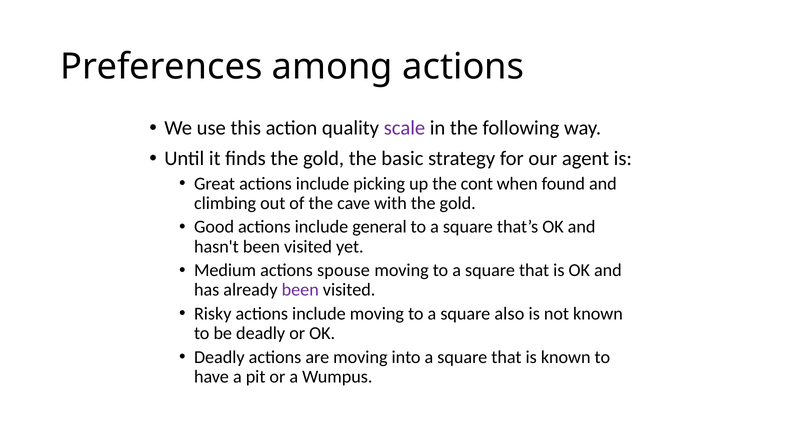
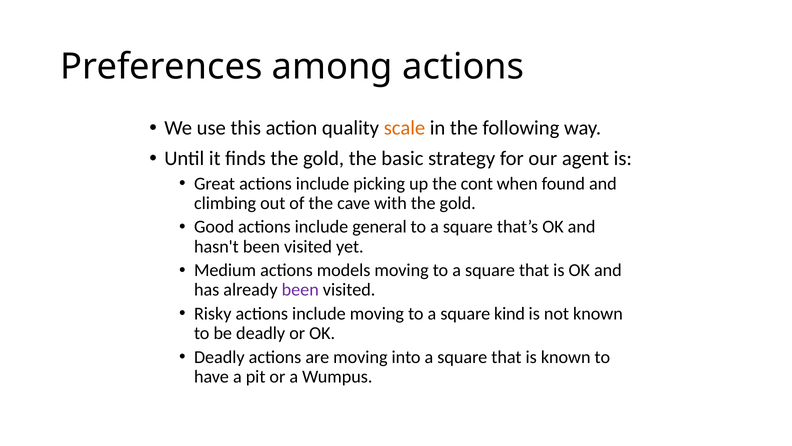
scale colour: purple -> orange
spouse: spouse -> models
also: also -> kind
